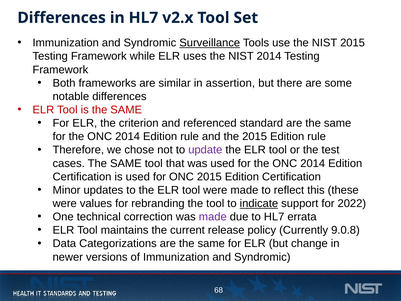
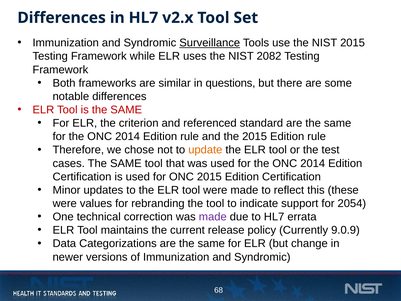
NIST 2014: 2014 -> 2082
assertion: assertion -> questions
update colour: purple -> orange
indicate underline: present -> none
2022: 2022 -> 2054
9.0.8: 9.0.8 -> 9.0.9
